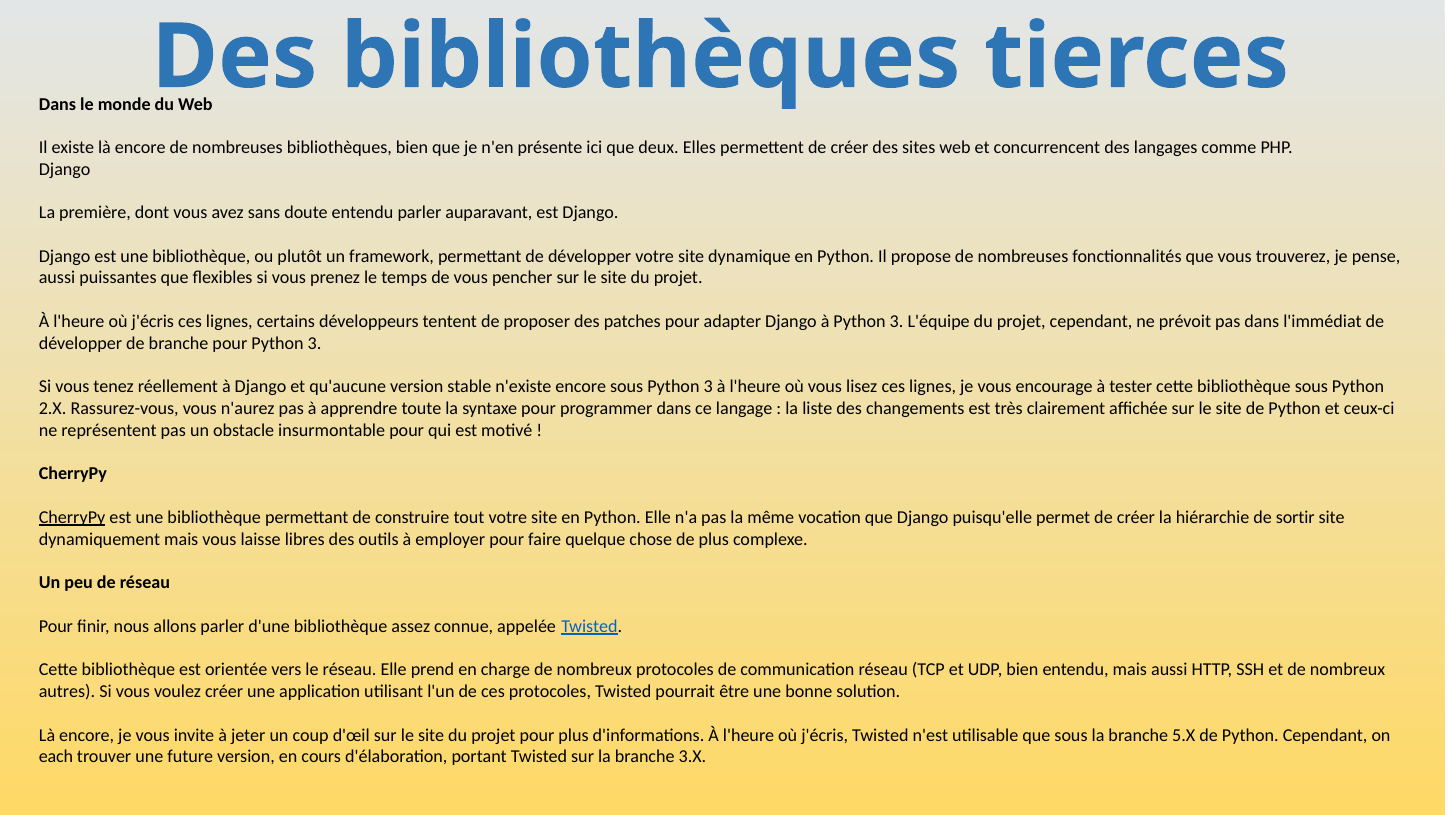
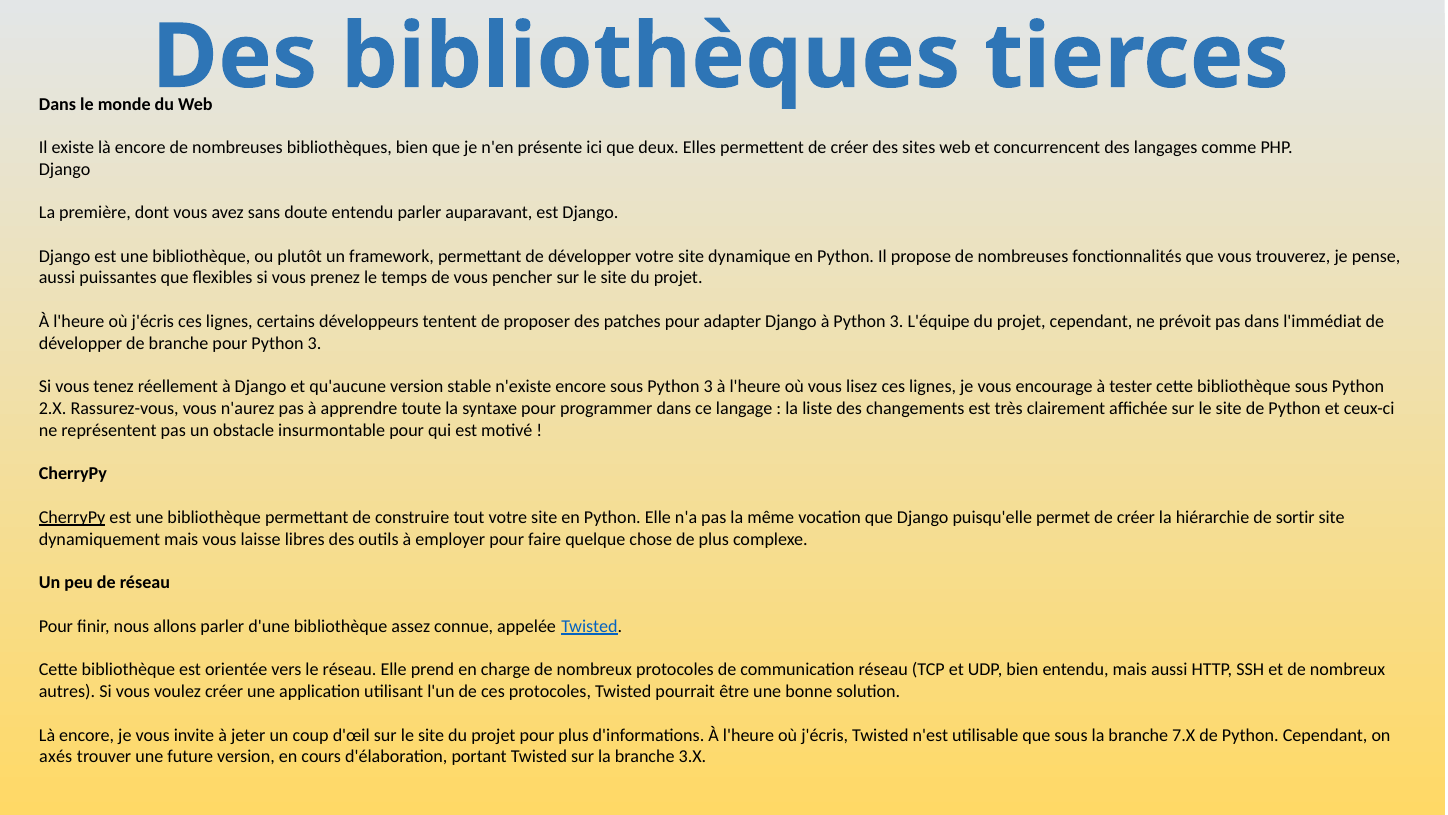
5.X: 5.X -> 7.X
each: each -> axés
